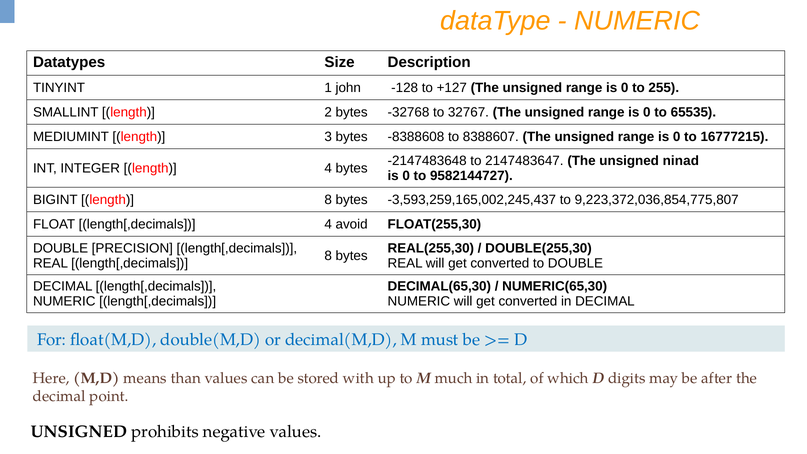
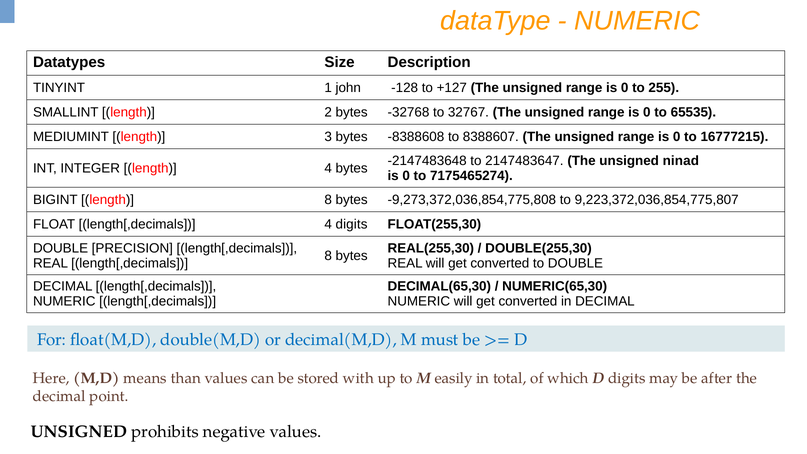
9582144727: 9582144727 -> 7175465274
-3,593,259,165,002,245,437: -3,593,259,165,002,245,437 -> -9,273,372,036,854,775,808
4 avoid: avoid -> digits
much: much -> easily
